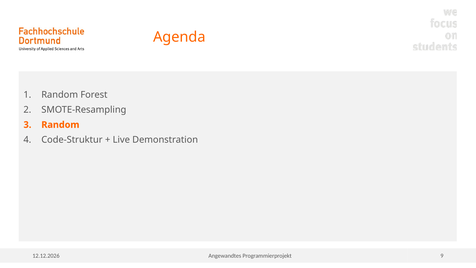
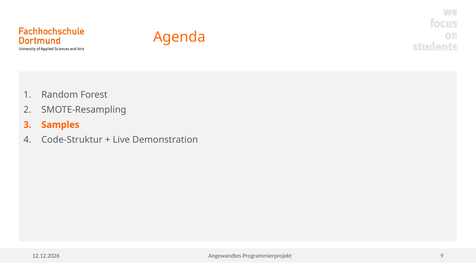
Random at (60, 125): Random -> Samples
